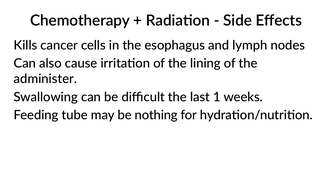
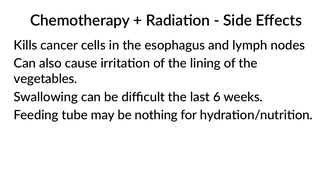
administer: administer -> vegetables
1: 1 -> 6
